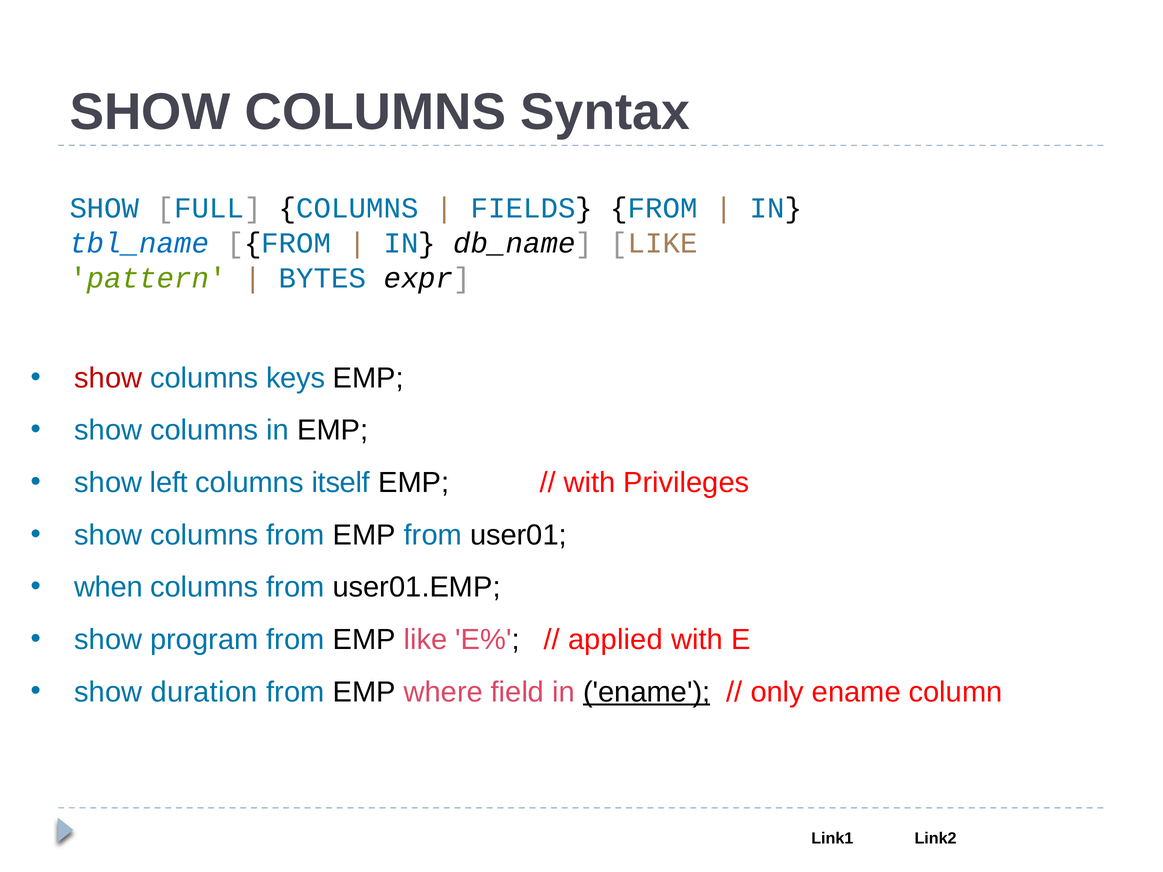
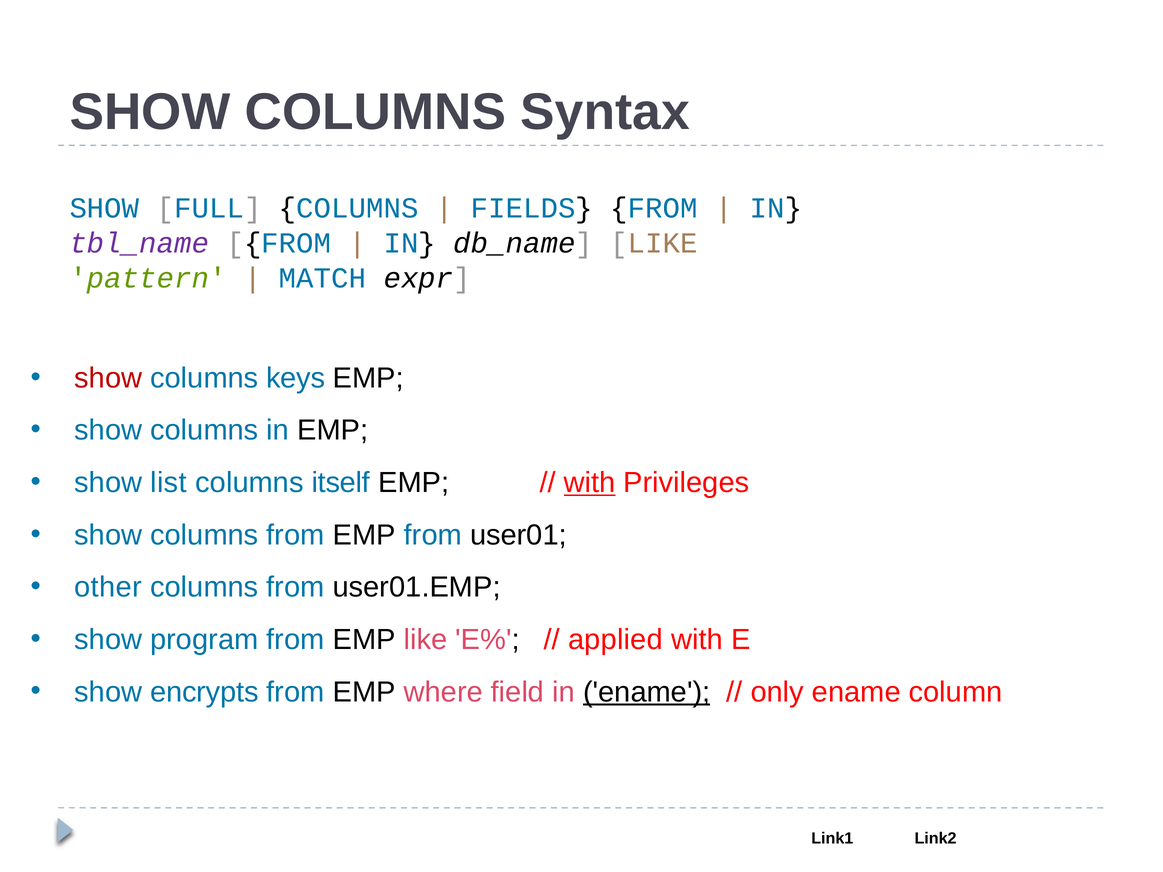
tbl_name colour: blue -> purple
BYTES: BYTES -> MATCH
left: left -> list
with at (590, 483) underline: none -> present
when: when -> other
duration: duration -> encrypts
